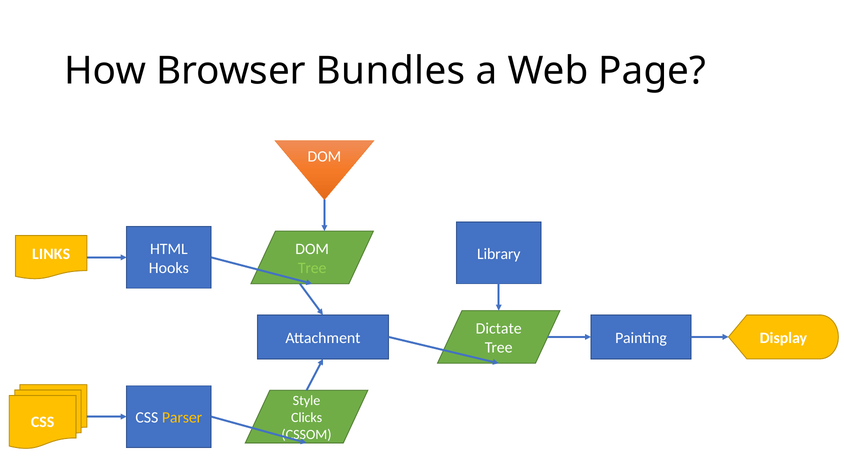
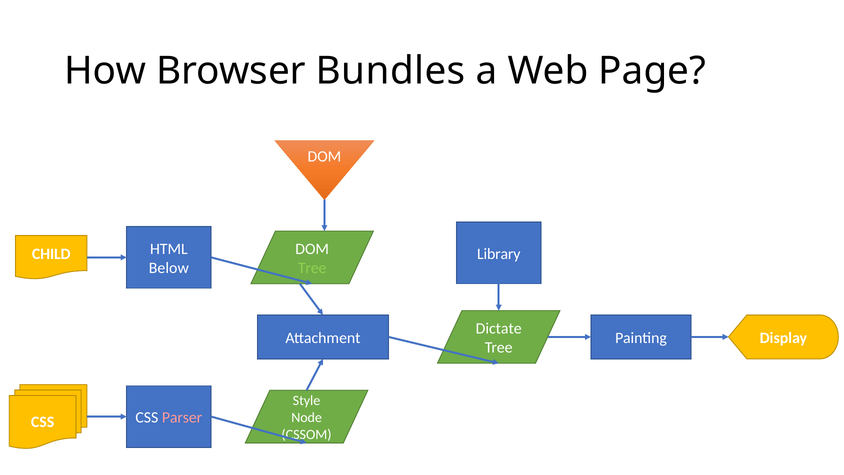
LINKS: LINKS -> CHILD
Hooks: Hooks -> Below
Clicks: Clicks -> Node
Parser colour: yellow -> pink
